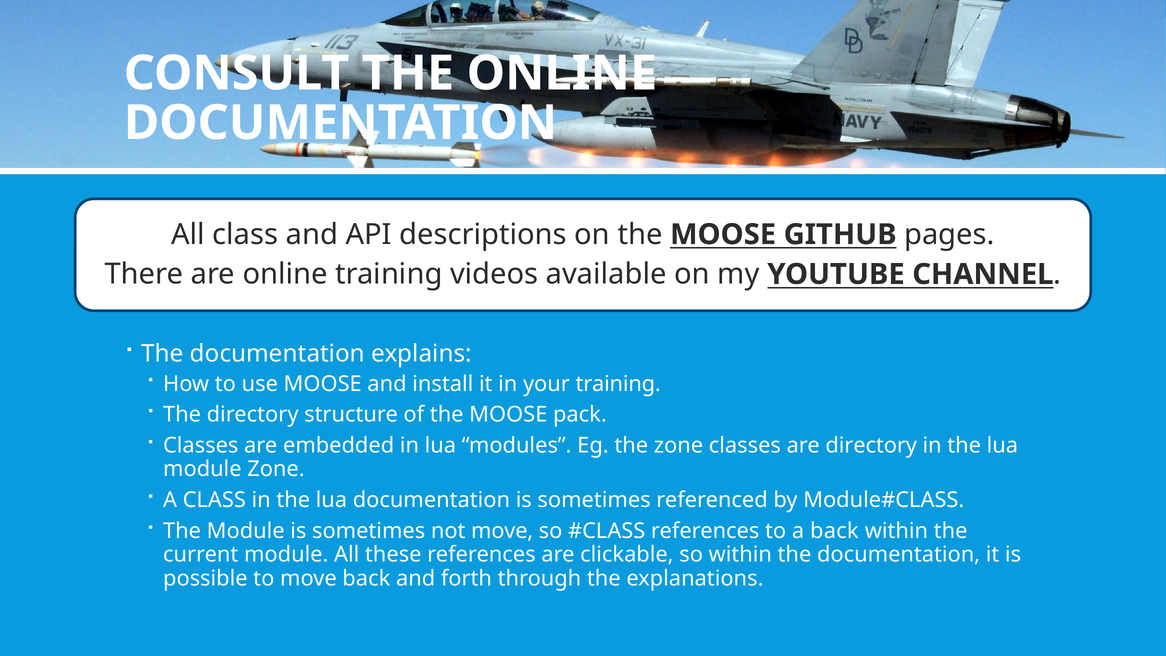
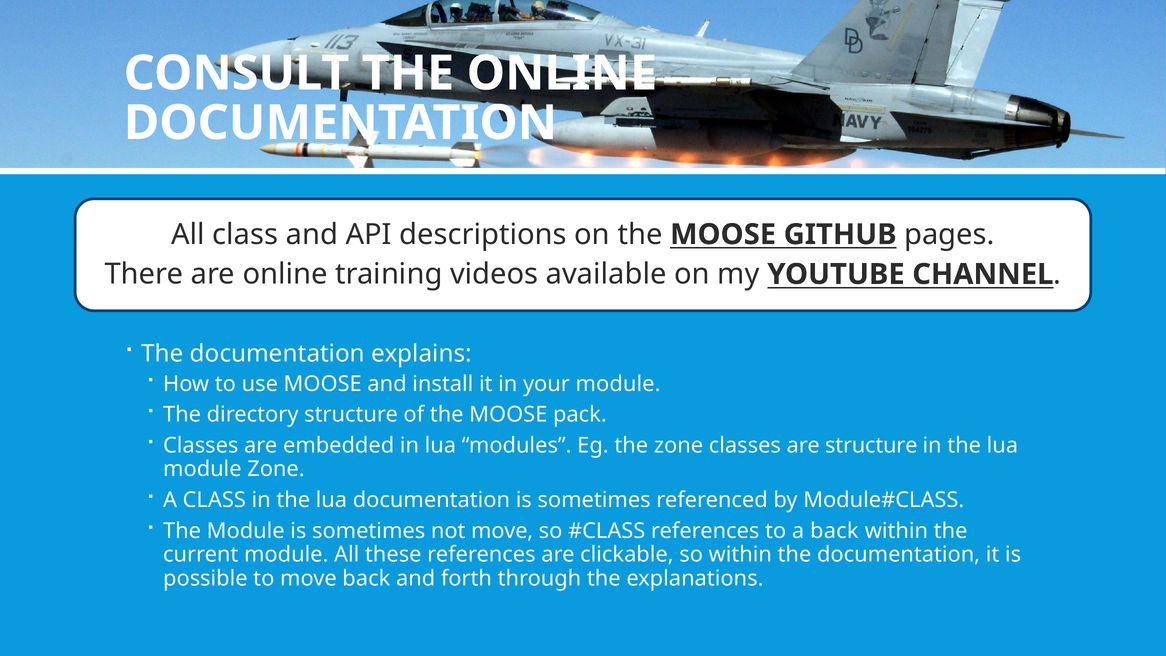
your training: training -> module
are directory: directory -> structure
